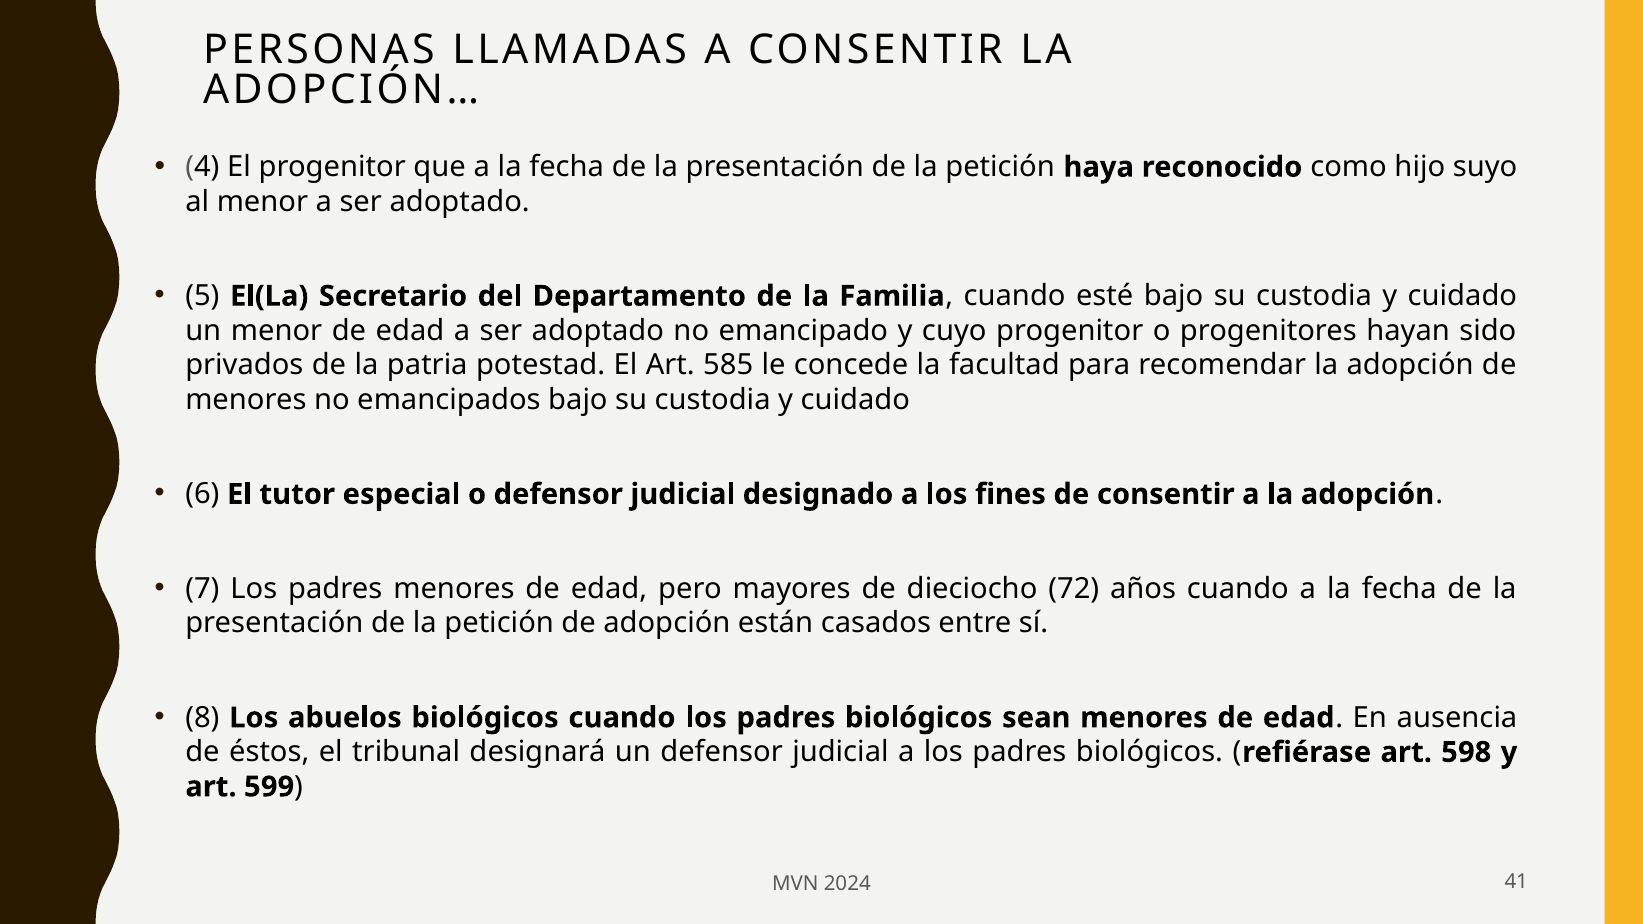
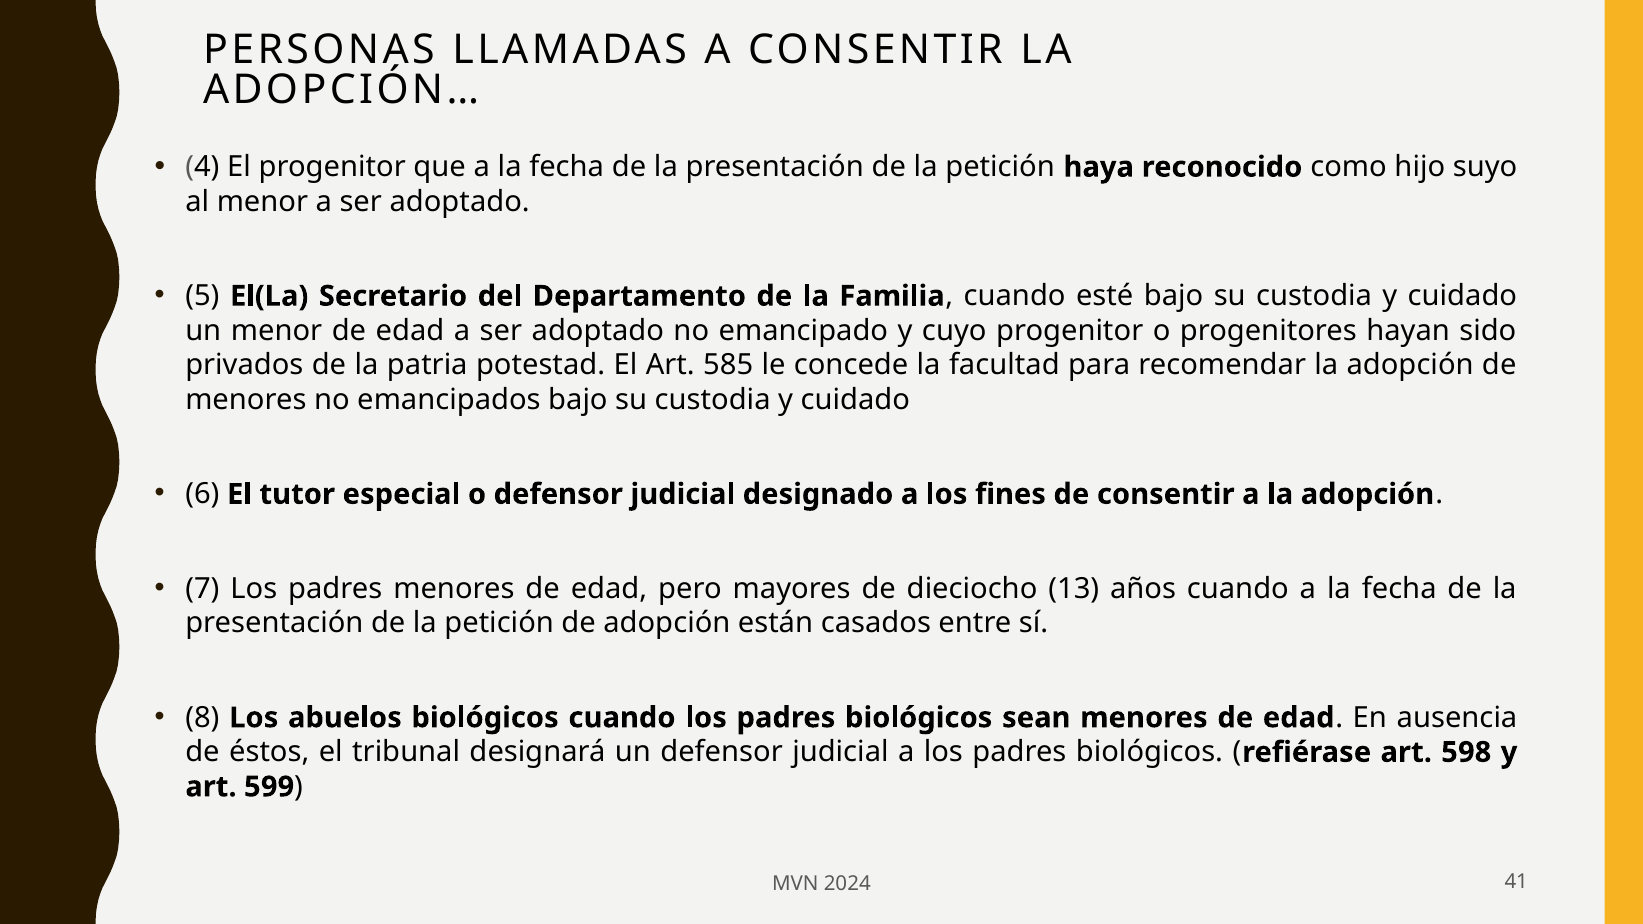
72: 72 -> 13
